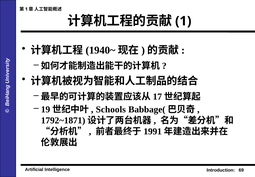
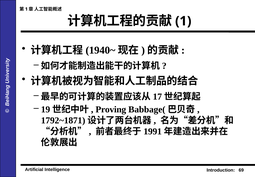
Schools: Schools -> Proving
